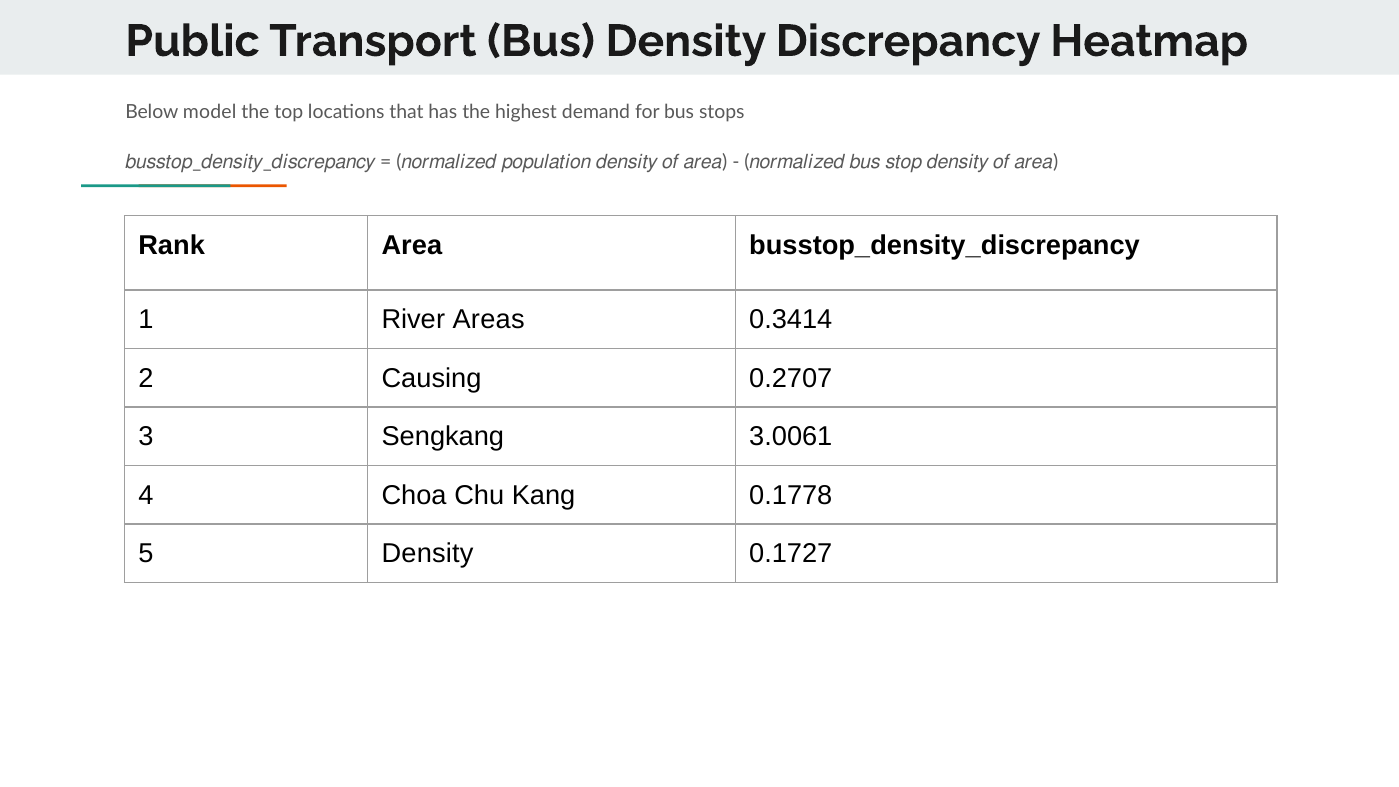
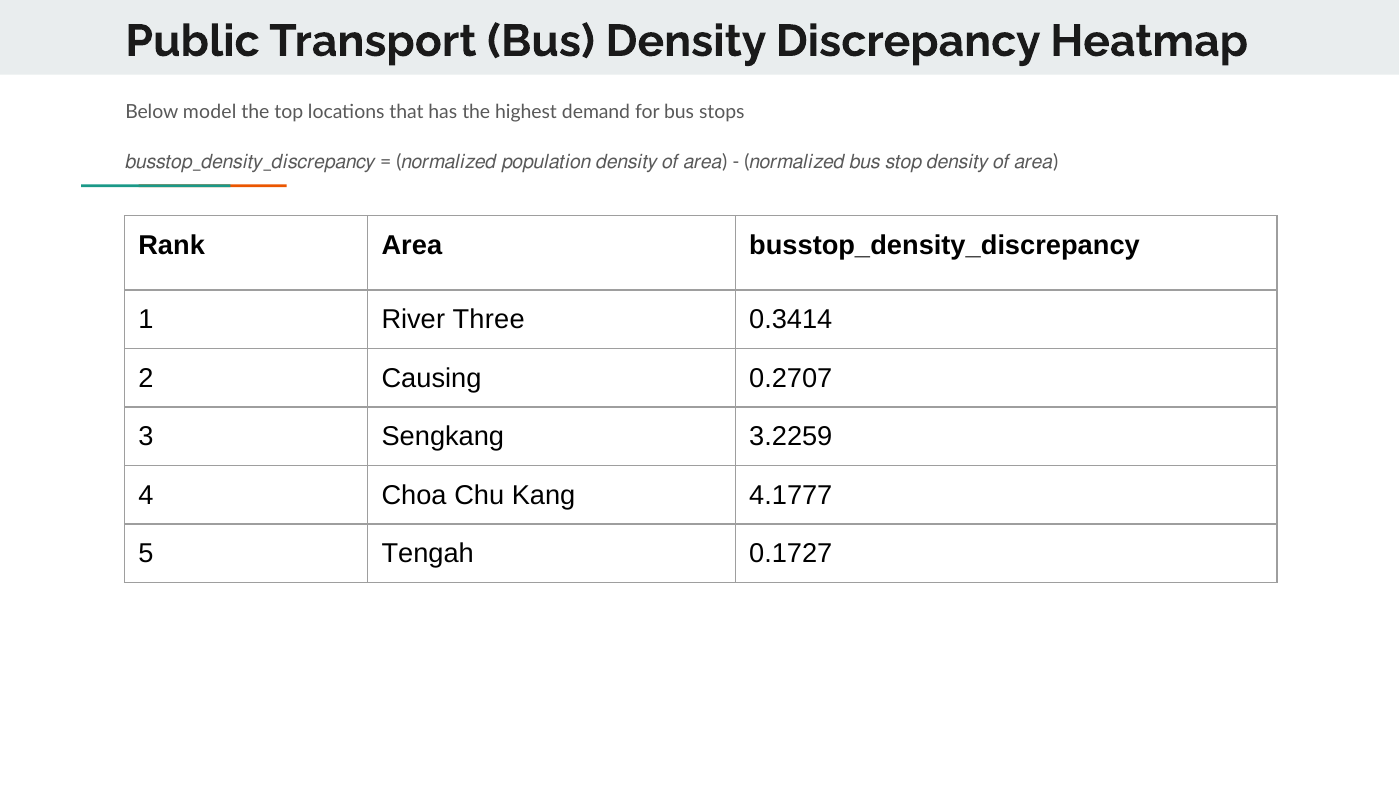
Areas: Areas -> Three
3.0061: 3.0061 -> 3.2259
0.1778: 0.1778 -> 4.1777
5 Density: Density -> Tengah
